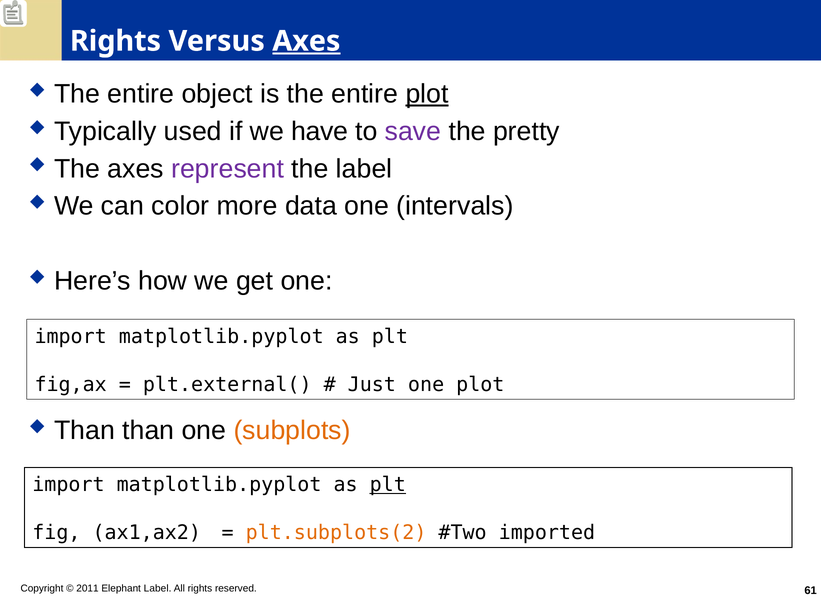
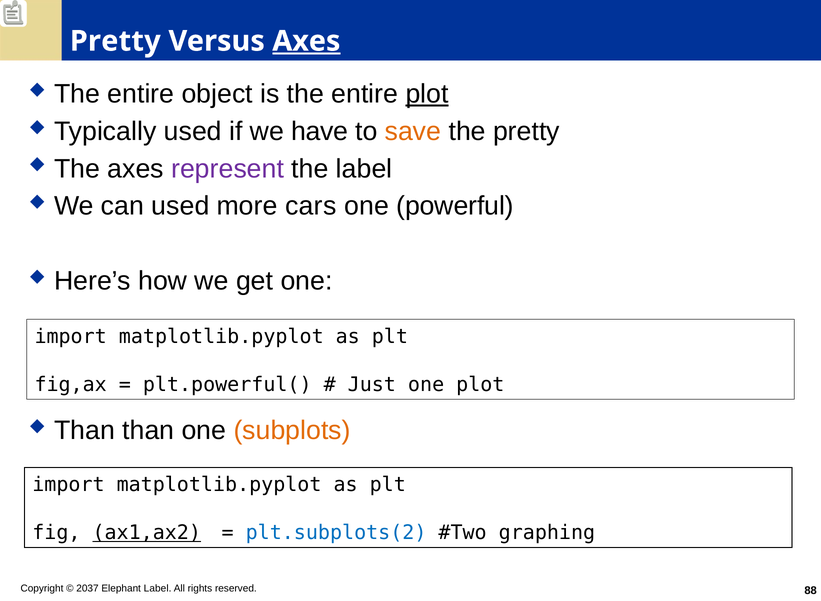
Rights at (115, 41): Rights -> Pretty
save colour: purple -> orange
can color: color -> used
data: data -> cars
intervals: intervals -> powerful
plt.external(: plt.external( -> plt.powerful(
plt at (388, 485) underline: present -> none
ax1,ax2 underline: none -> present
plt.subplots(2 colour: orange -> blue
imported: imported -> graphing
2011: 2011 -> 2037
61: 61 -> 88
